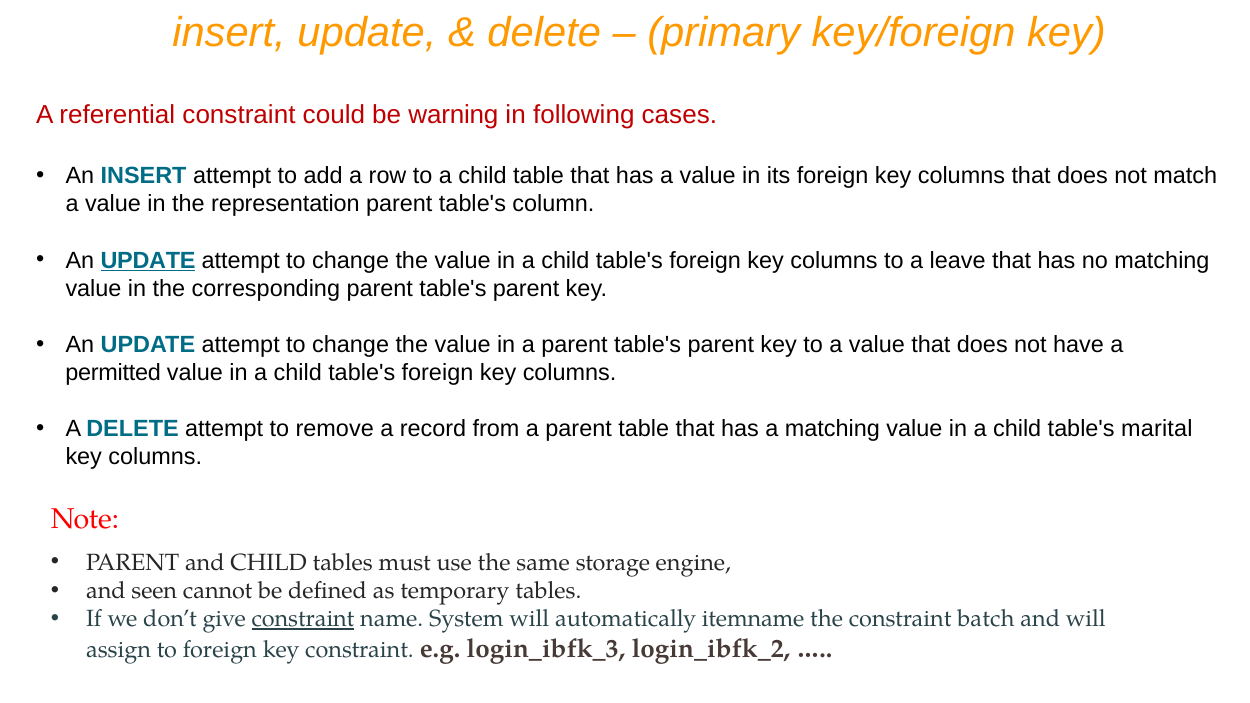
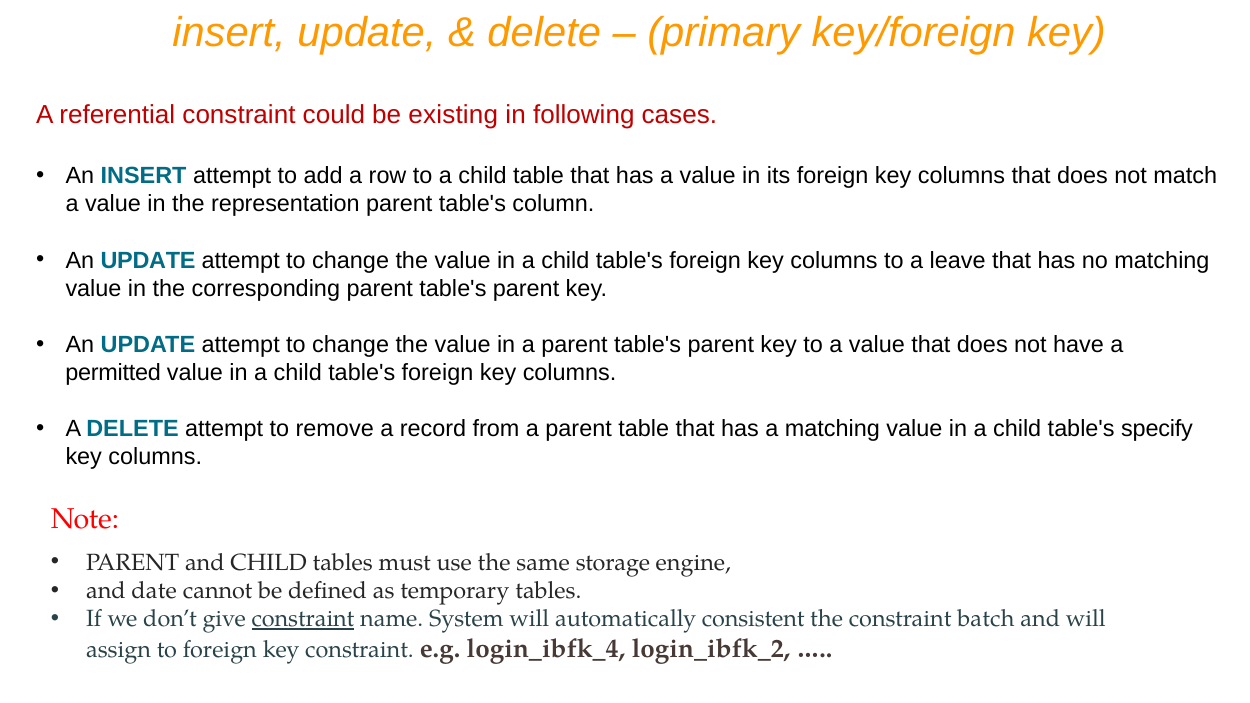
warning: warning -> existing
UPDATE at (148, 260) underline: present -> none
marital: marital -> specify
seen: seen -> date
itemname: itemname -> consistent
login_ibfk_3: login_ibfk_3 -> login_ibfk_4
